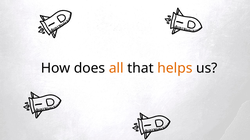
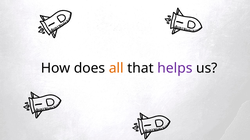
helps colour: orange -> purple
